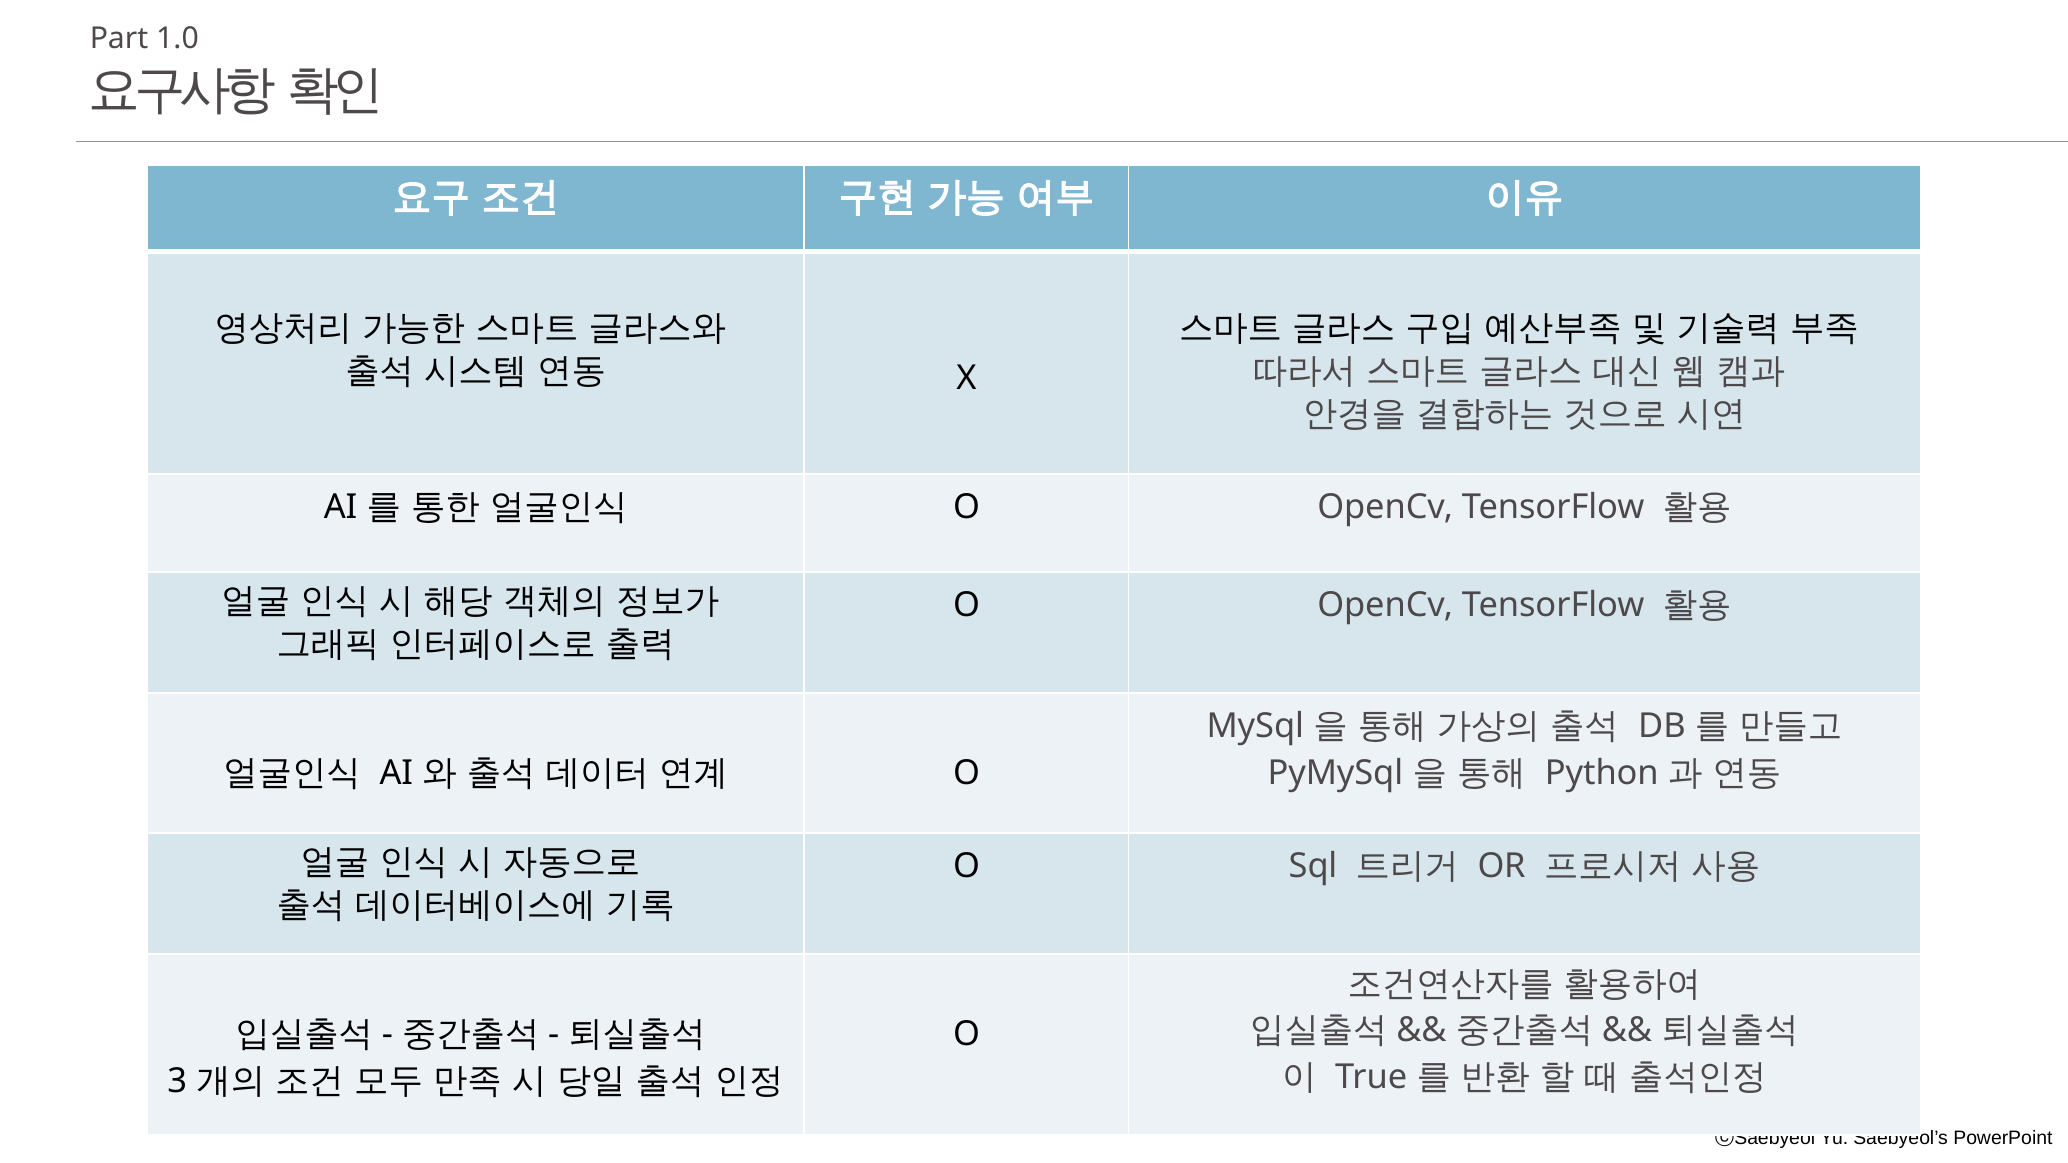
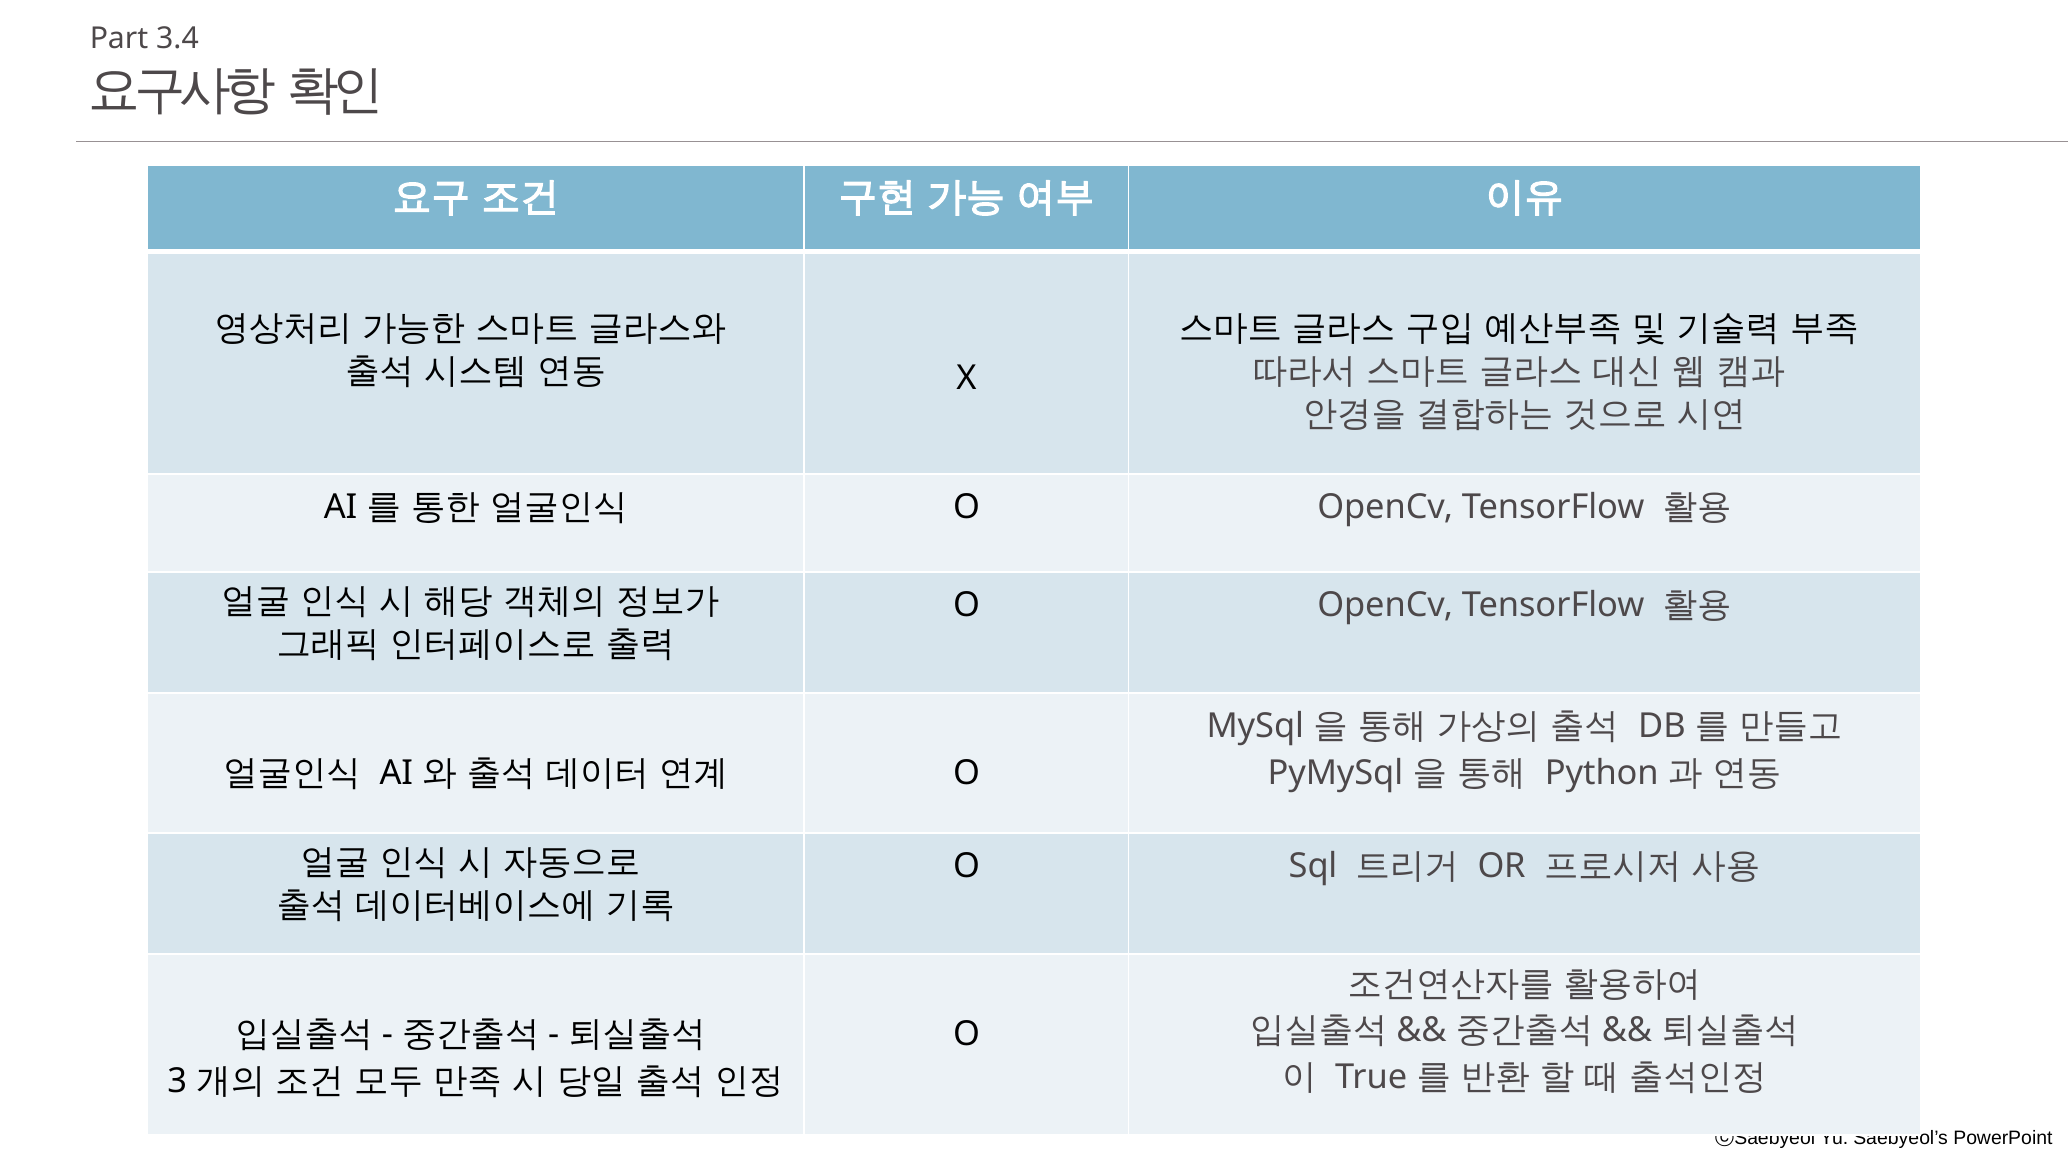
1.0: 1.0 -> 3.4
